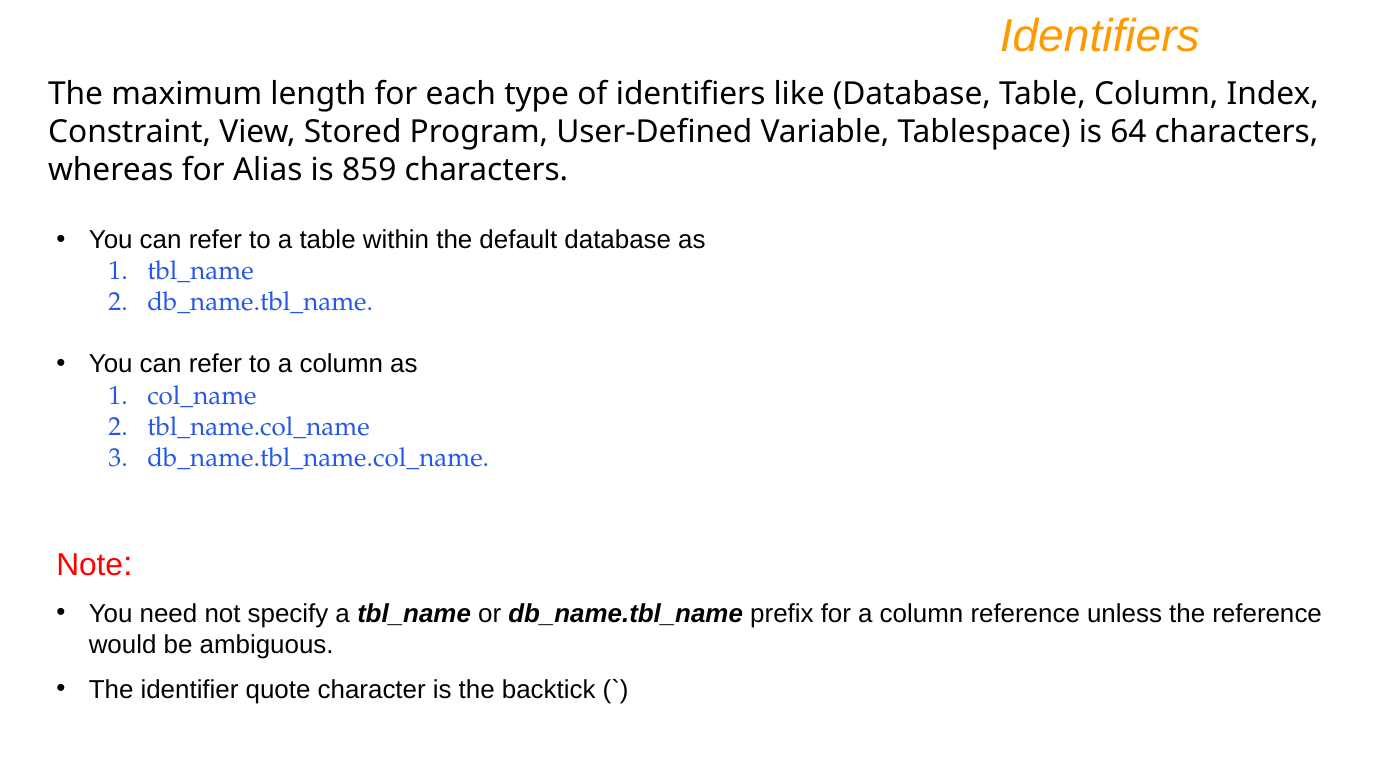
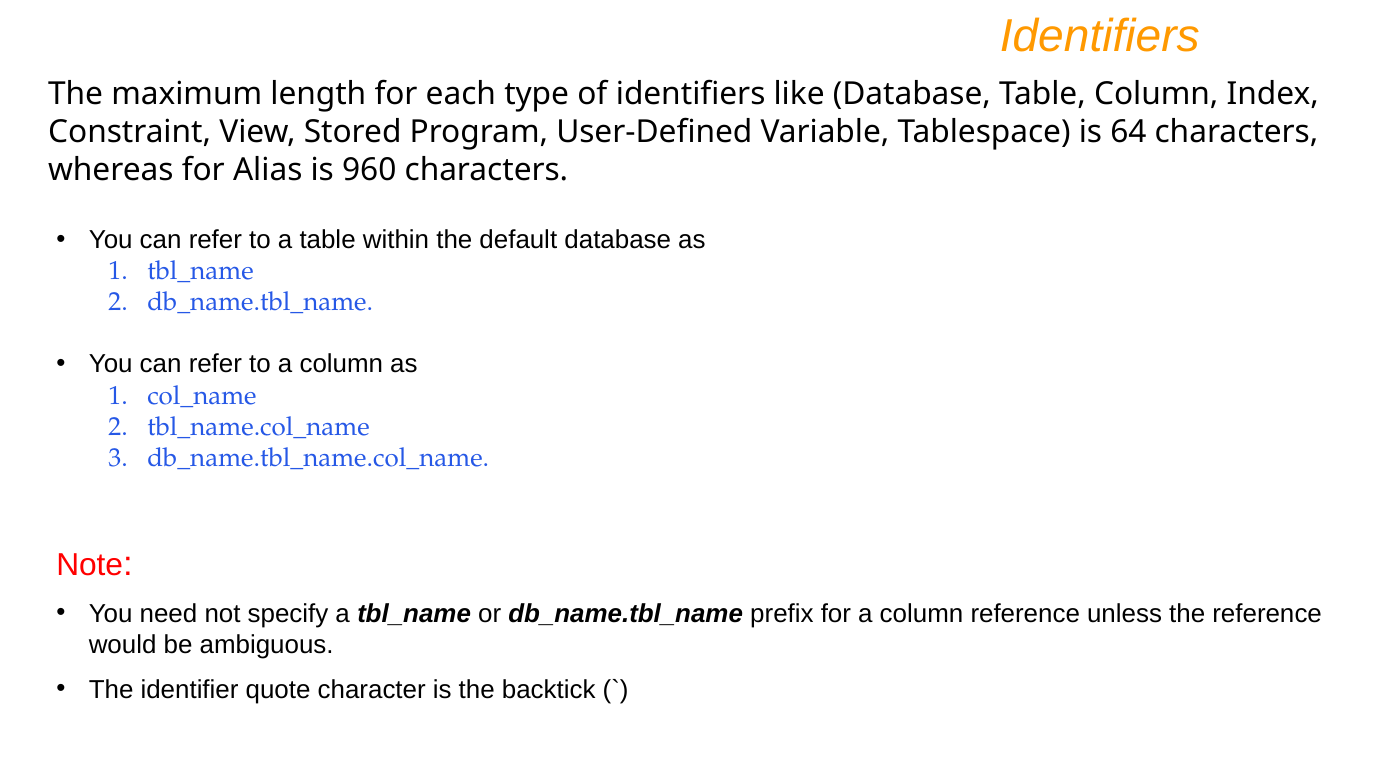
859: 859 -> 960
